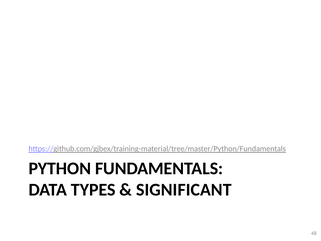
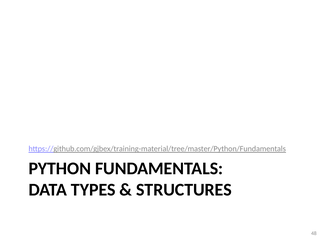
SIGNIFICANT: SIGNIFICANT -> STRUCTURES
